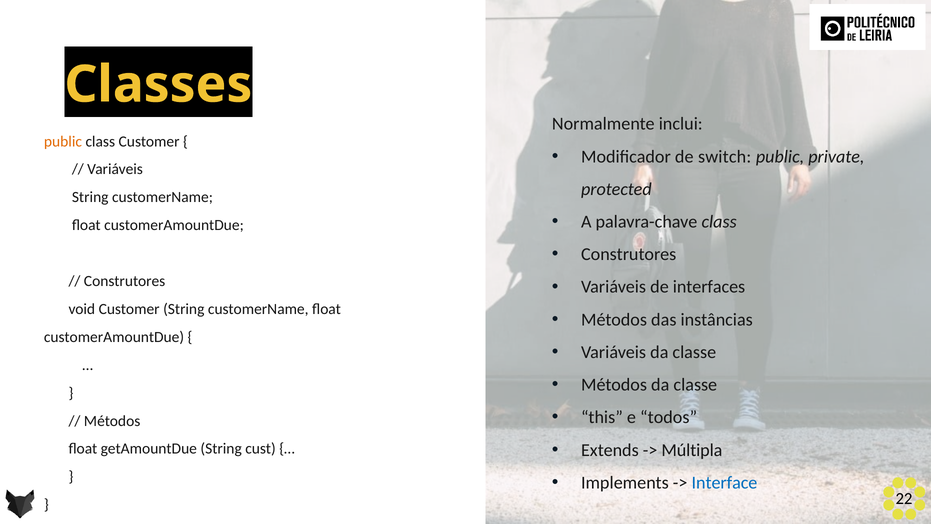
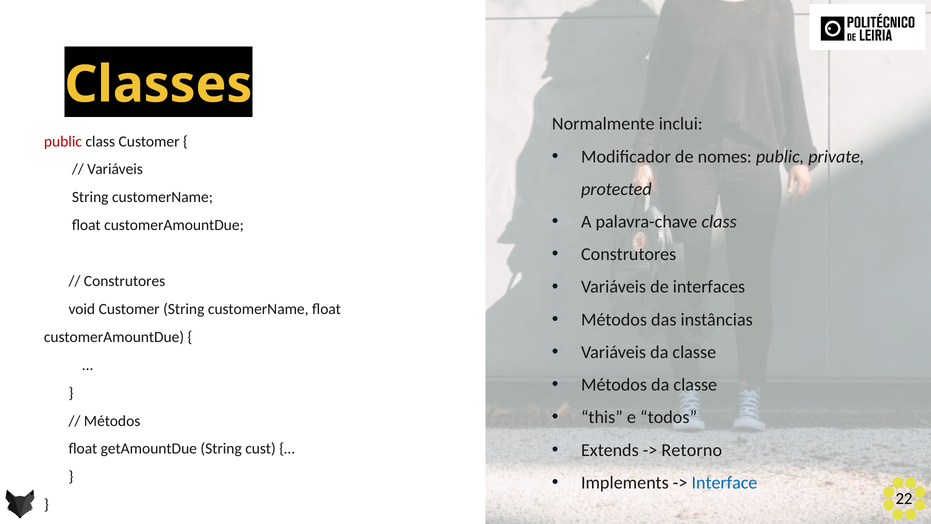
public at (63, 141) colour: orange -> red
switch: switch -> nomes
Múltipla: Múltipla -> Retorno
